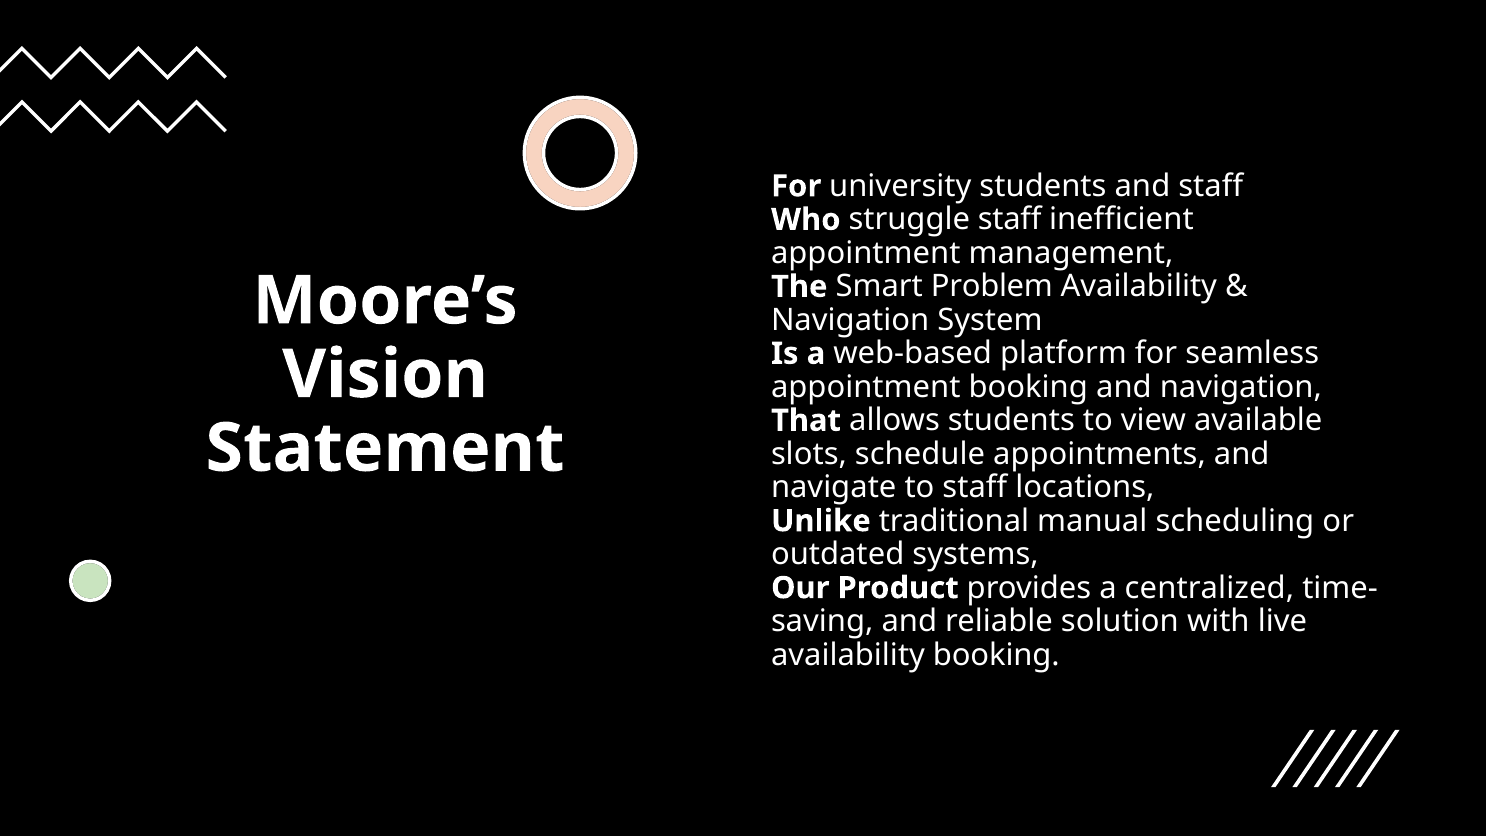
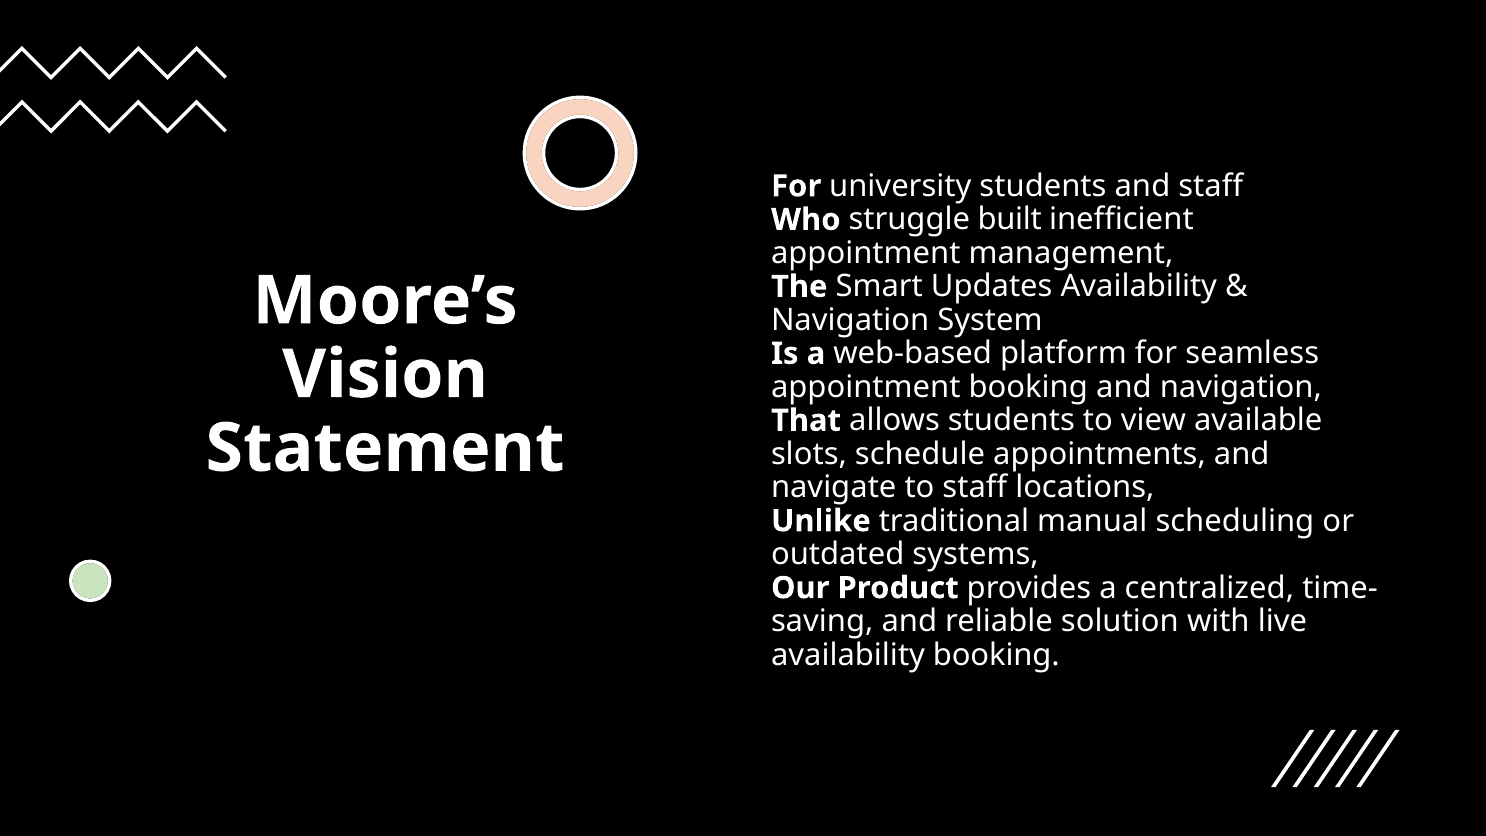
struggle staff: staff -> built
Problem: Problem -> Updates
